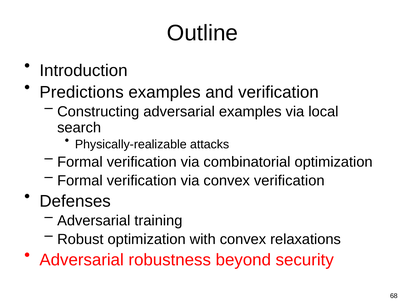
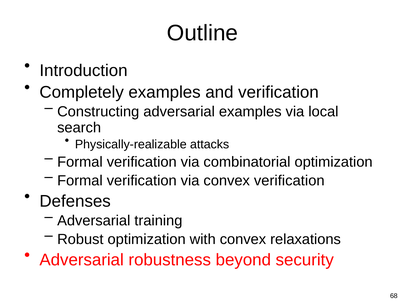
Predictions: Predictions -> Completely
